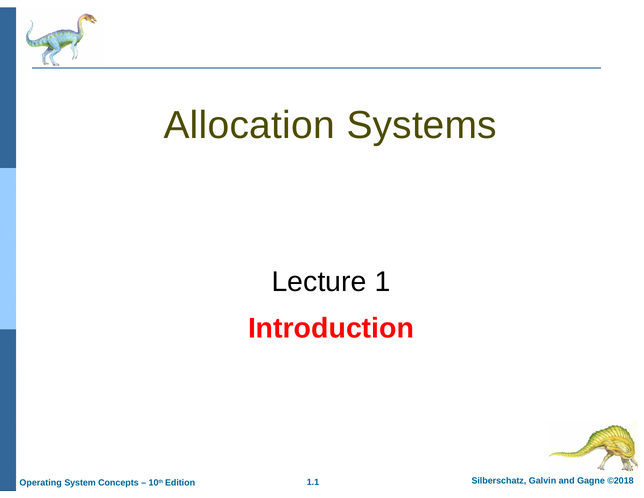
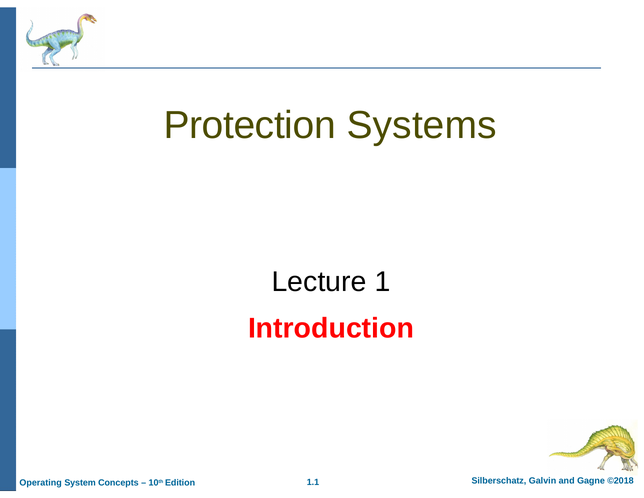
Allocation: Allocation -> Protection
